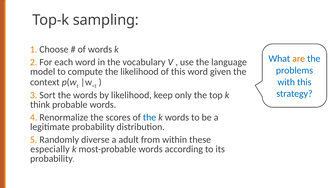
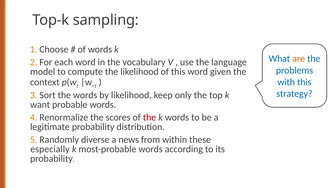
think: think -> want
the at (150, 117) colour: blue -> red
adult: adult -> news
